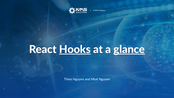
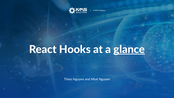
Hooks underline: present -> none
